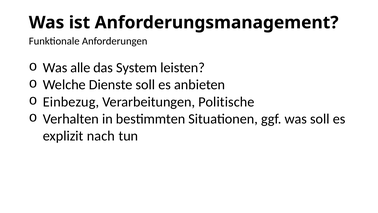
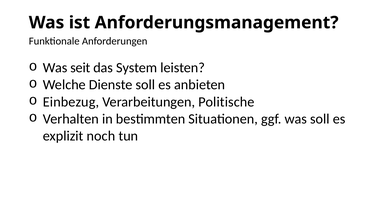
alle: alle -> seit
nach: nach -> noch
